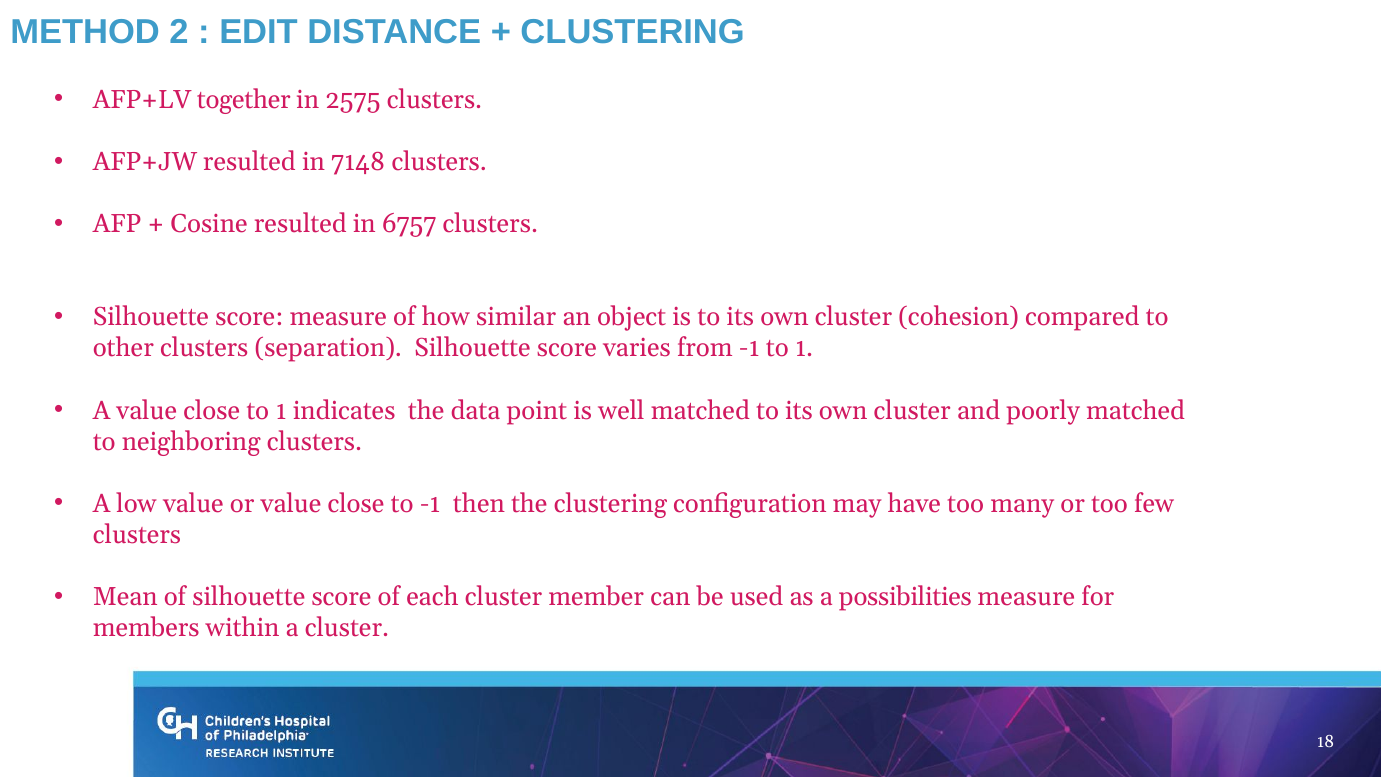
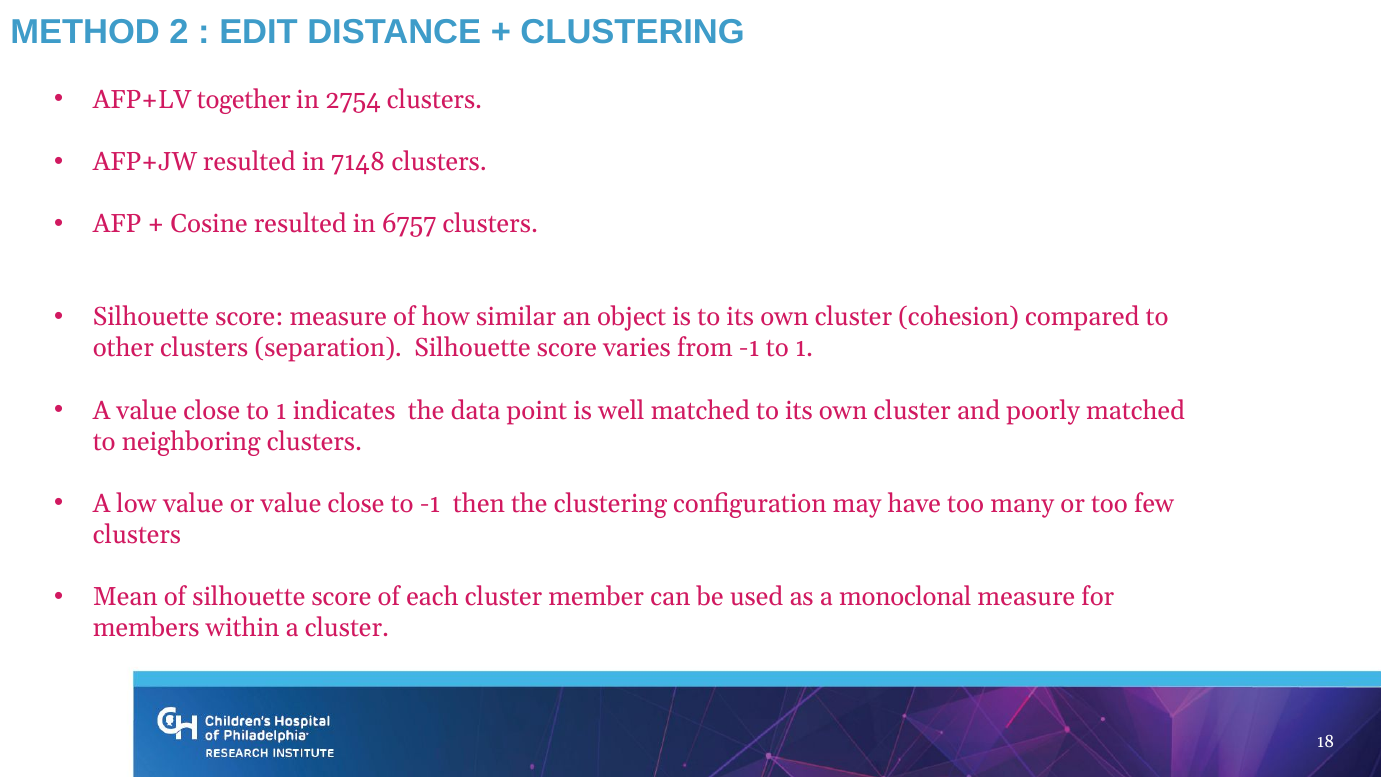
2575: 2575 -> 2754
possibilities: possibilities -> monoclonal
